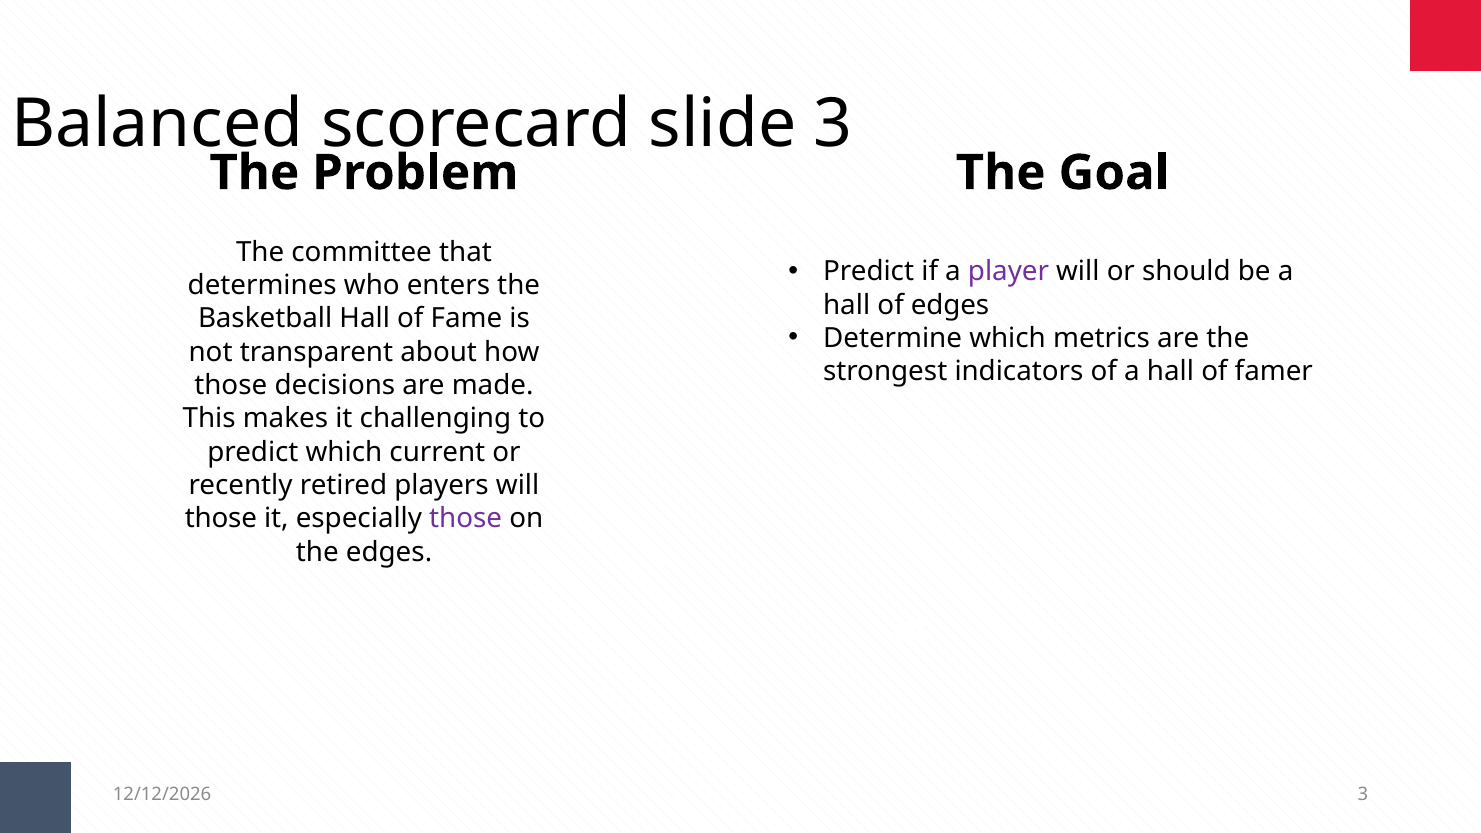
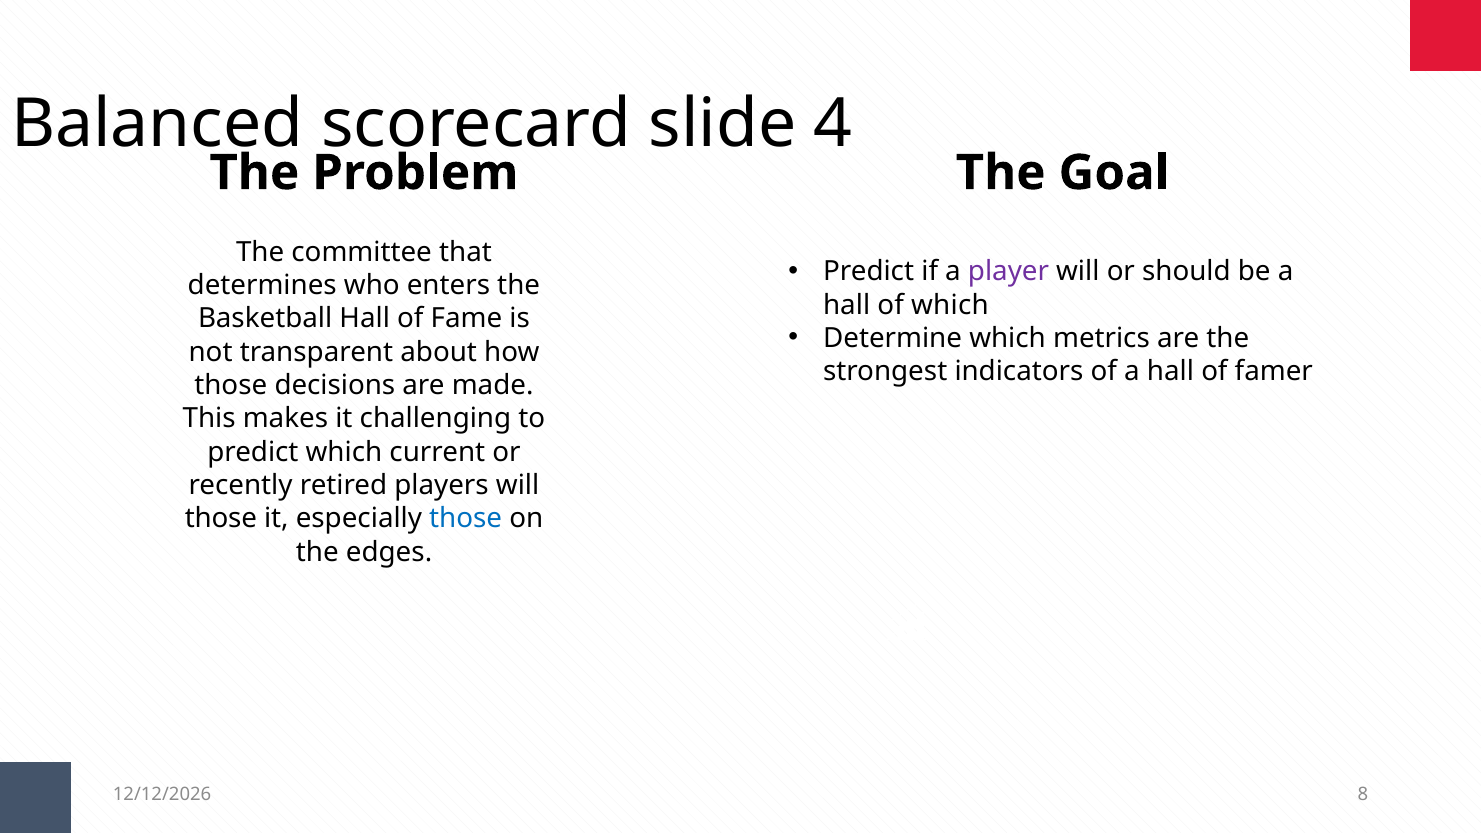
slide 3: 3 -> 4
of edges: edges -> which
those at (466, 519) colour: purple -> blue
3 at (1363, 794): 3 -> 8
